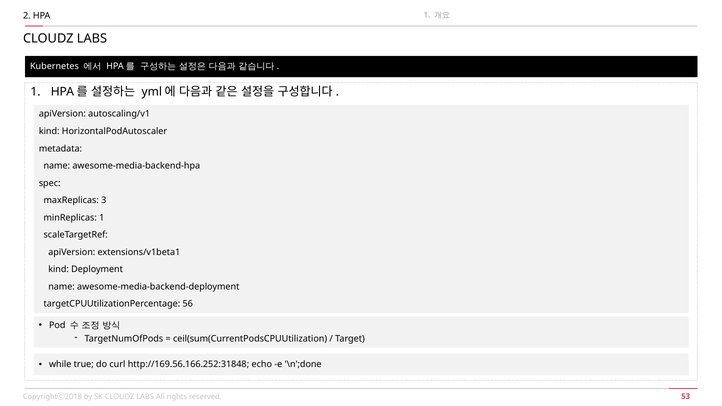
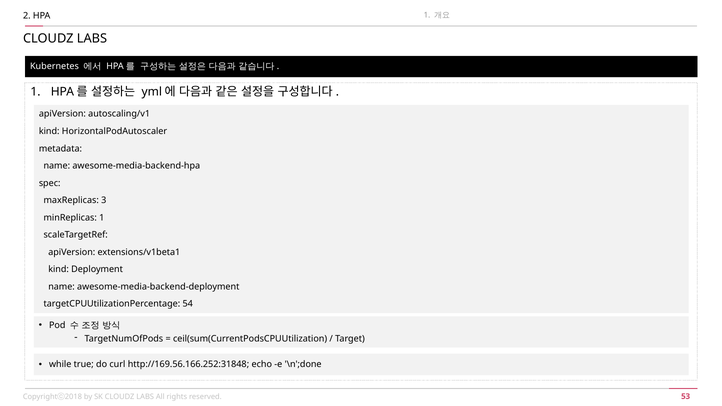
56: 56 -> 54
